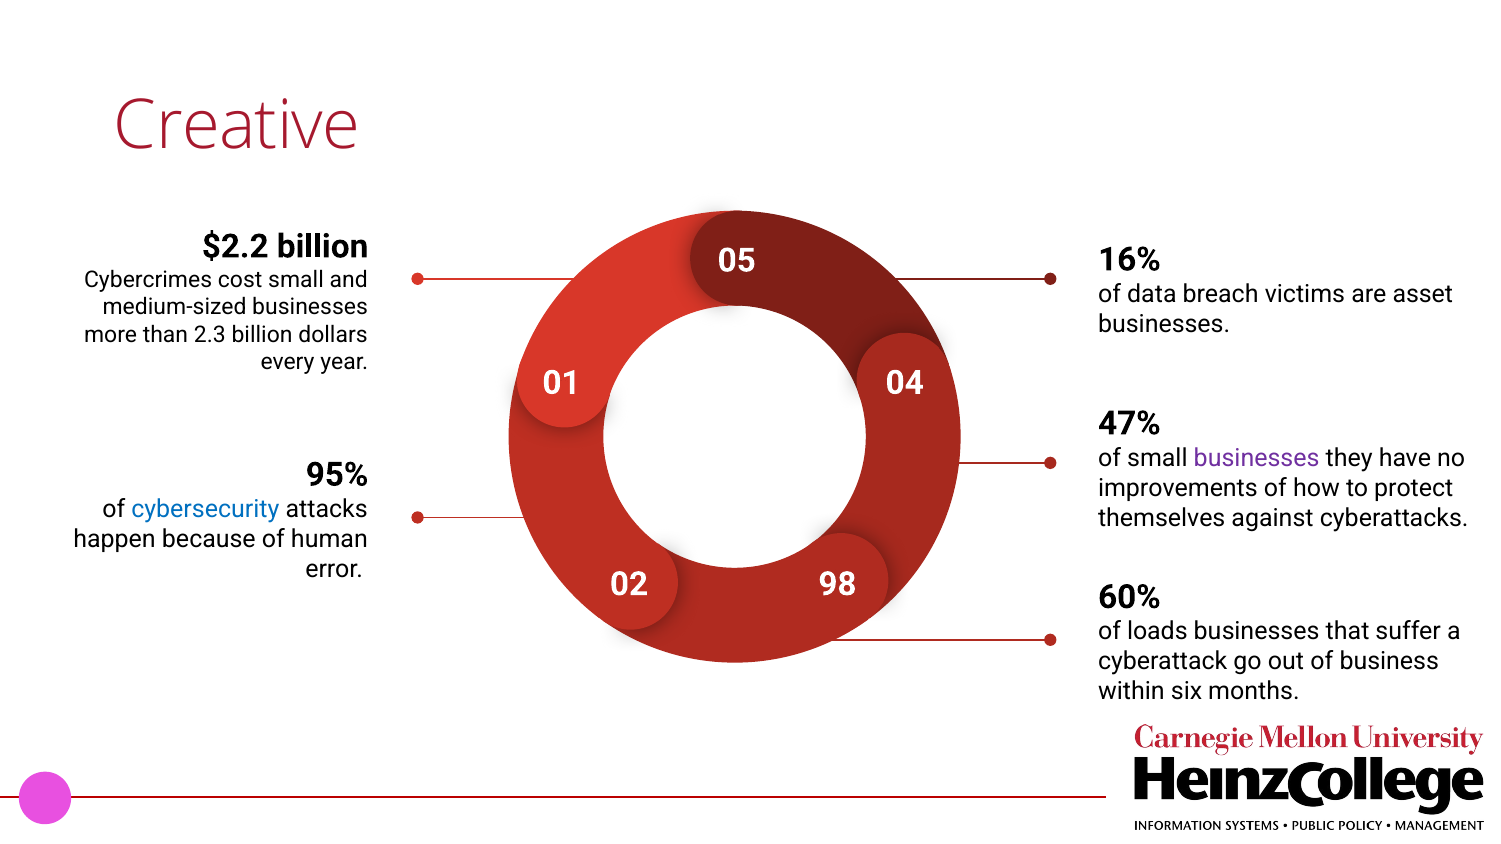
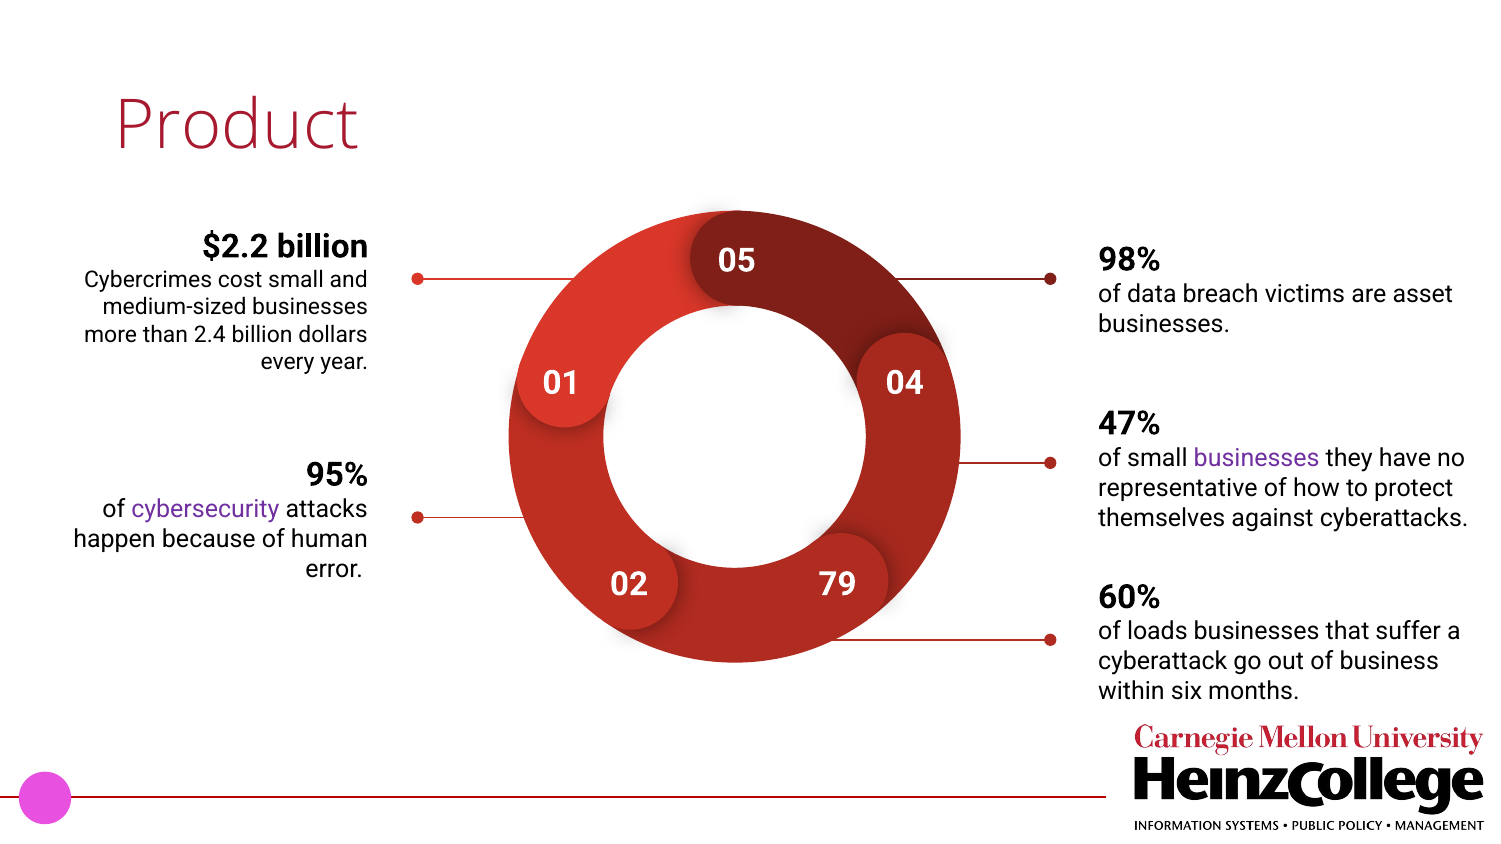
Creative: Creative -> Product
16%: 16% -> 98%
2.3: 2.3 -> 2.4
improvements: improvements -> representative
cybersecurity colour: blue -> purple
98: 98 -> 79
